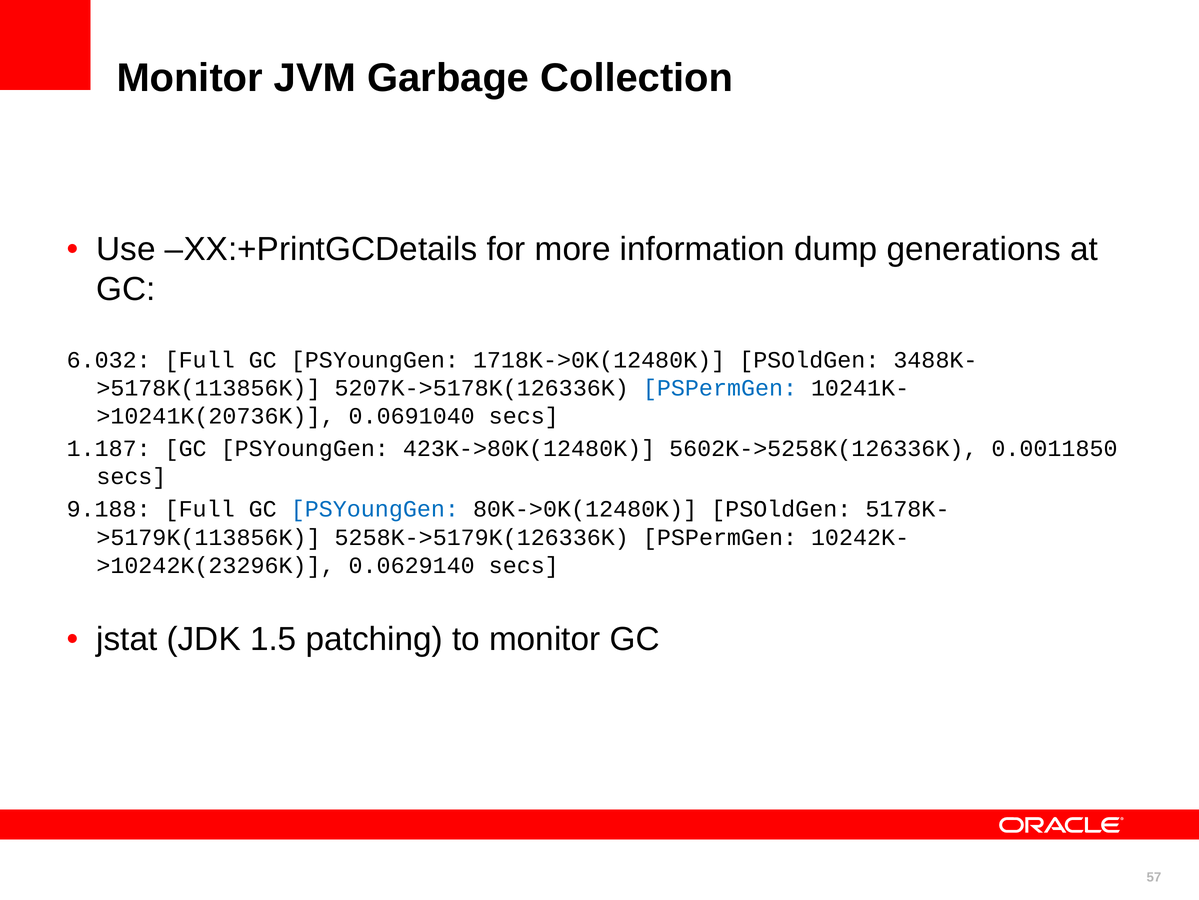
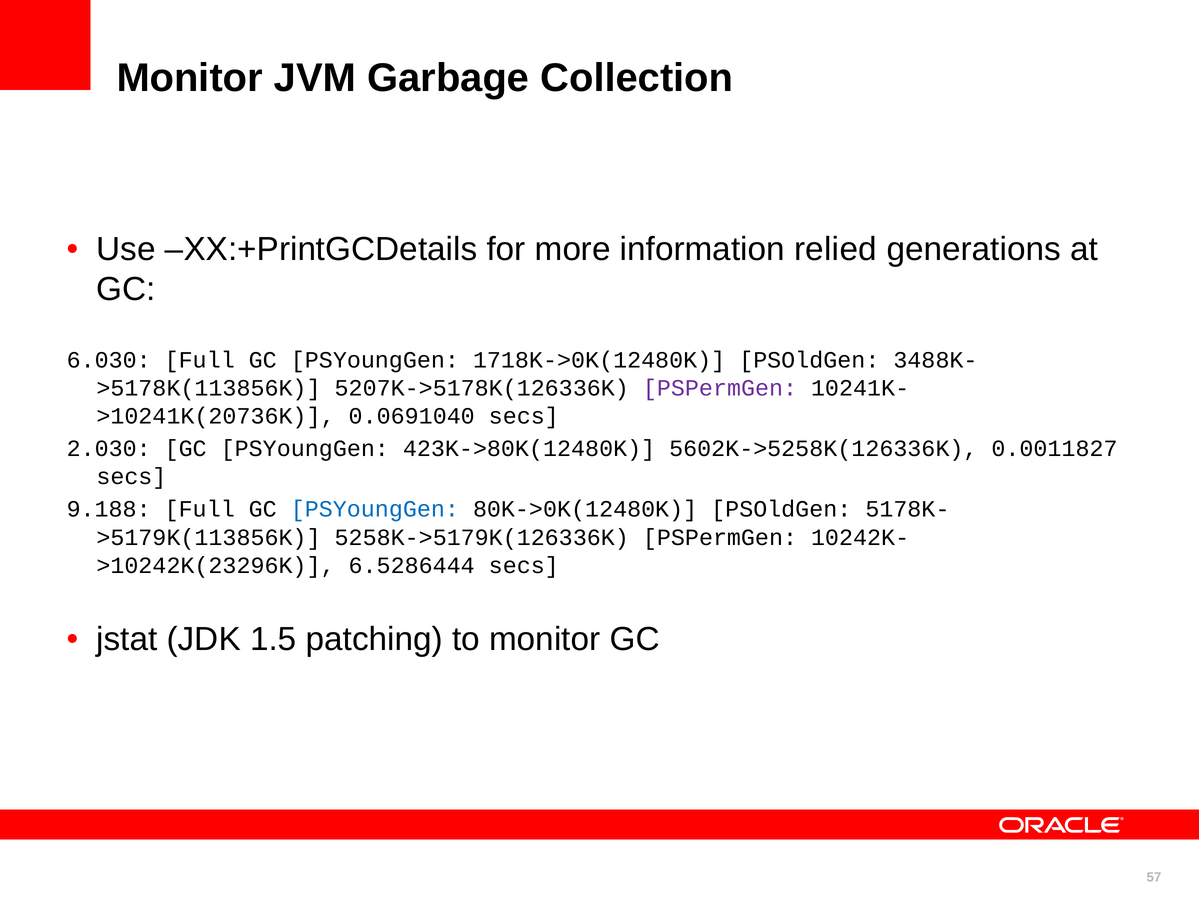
dump: dump -> relied
6.032: 6.032 -> 6.030
PSPermGen at (720, 388) colour: blue -> purple
1.187: 1.187 -> 2.030
0.0011850: 0.0011850 -> 0.0011827
0.0629140: 0.0629140 -> 6.5286444
